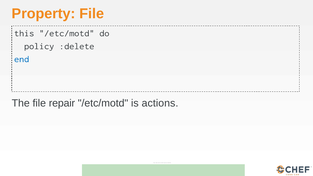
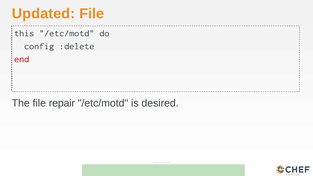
Property: Property -> Updated
policy: policy -> config
end colour: blue -> red
actions: actions -> desired
